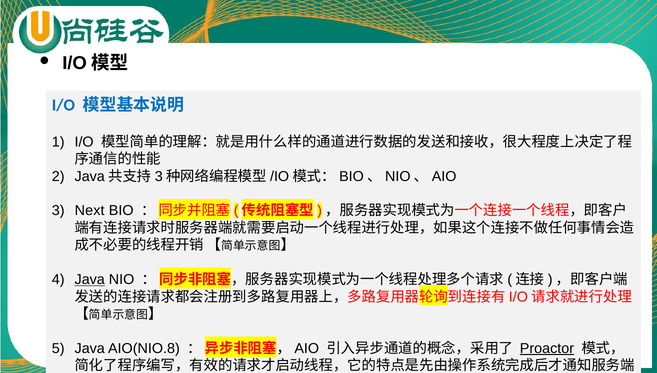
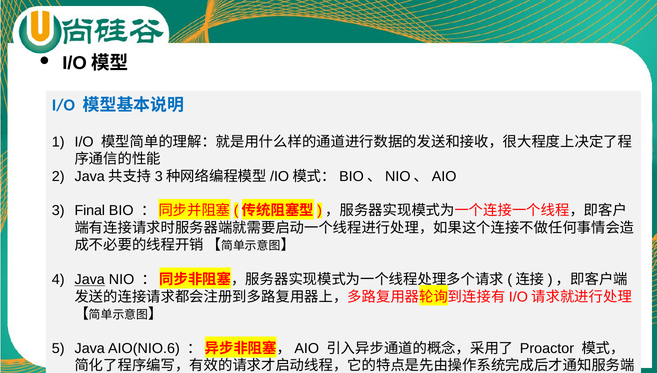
Next: Next -> Final
AIO(NIO.8: AIO(NIO.8 -> AIO(NIO.6
Proactor underline: present -> none
